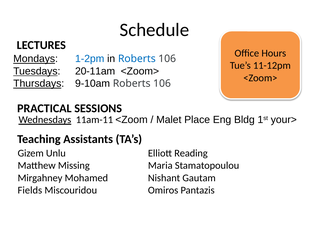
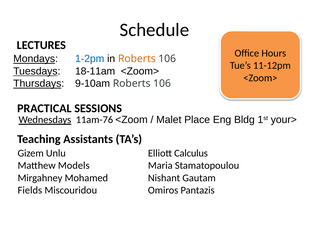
Roberts at (137, 59) colour: blue -> orange
20-11am: 20-11am -> 18-11am
11am-11: 11am-11 -> 11am-76
Reading: Reading -> Calculus
Missing: Missing -> Models
